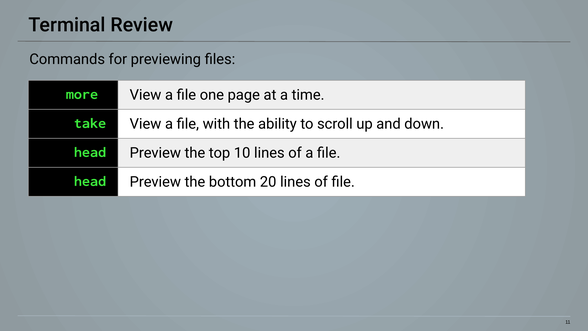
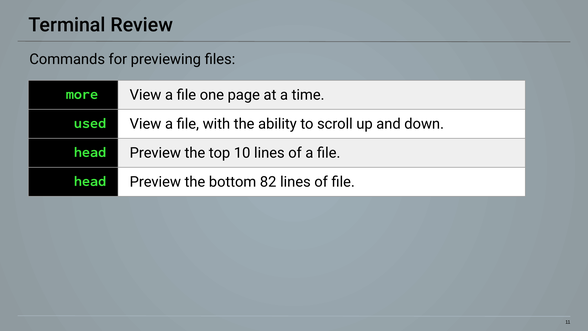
take: take -> used
20: 20 -> 82
